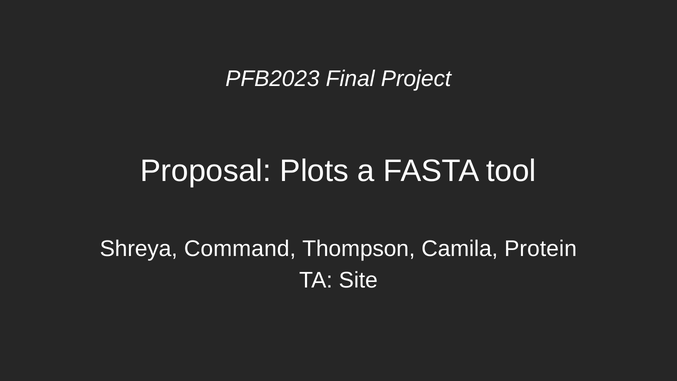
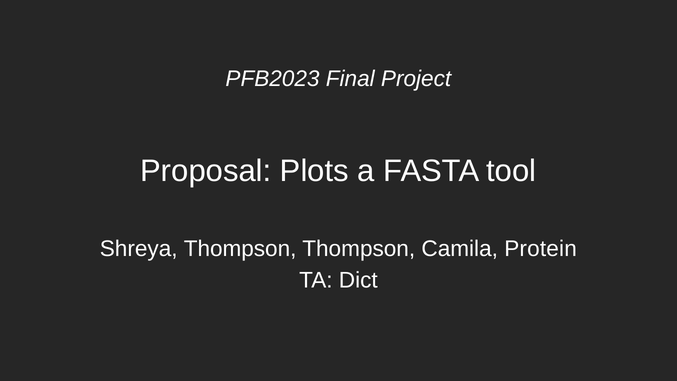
Shreya Command: Command -> Thompson
Site: Site -> Dict
